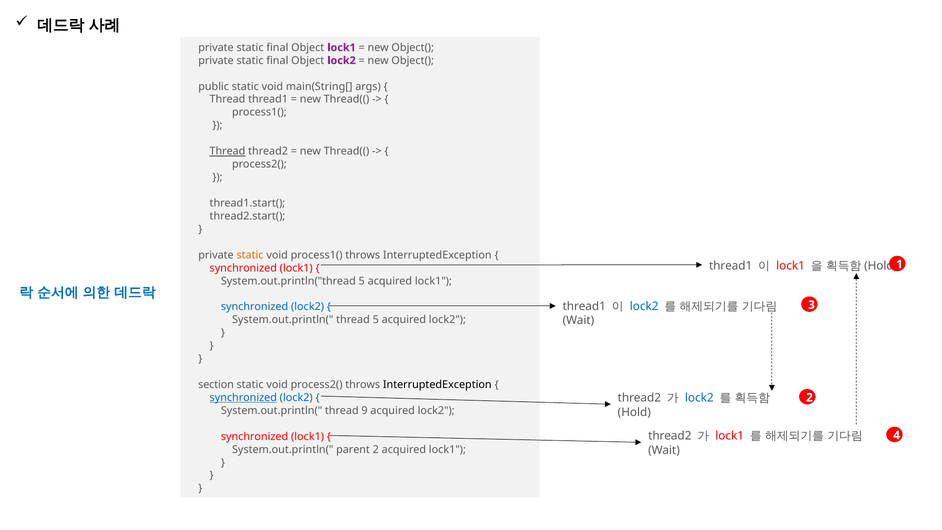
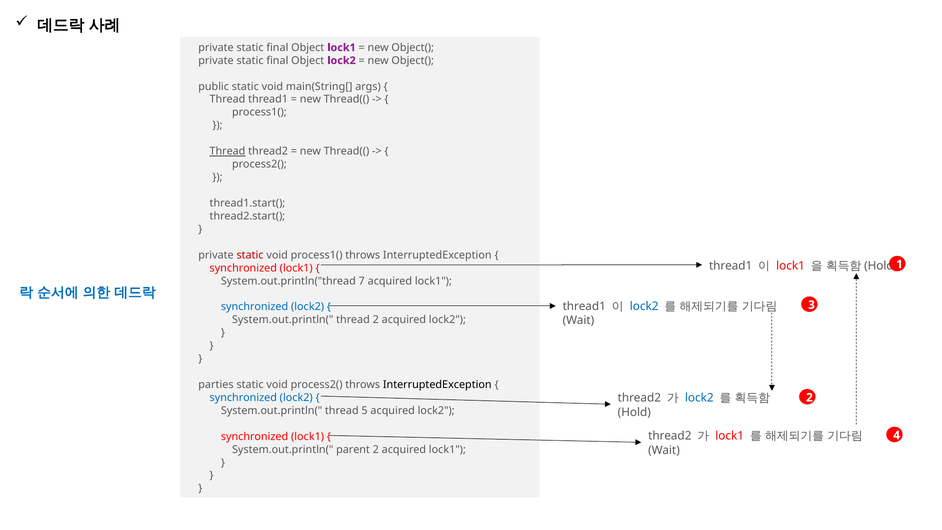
static at (250, 255) colour: orange -> red
System.out.println("thread 5: 5 -> 7
thread 5: 5 -> 2
section: section -> parties
synchronized at (243, 398) underline: present -> none
9: 9 -> 5
